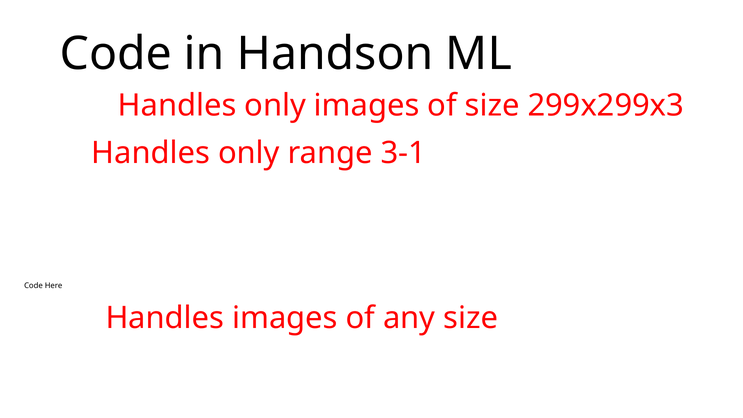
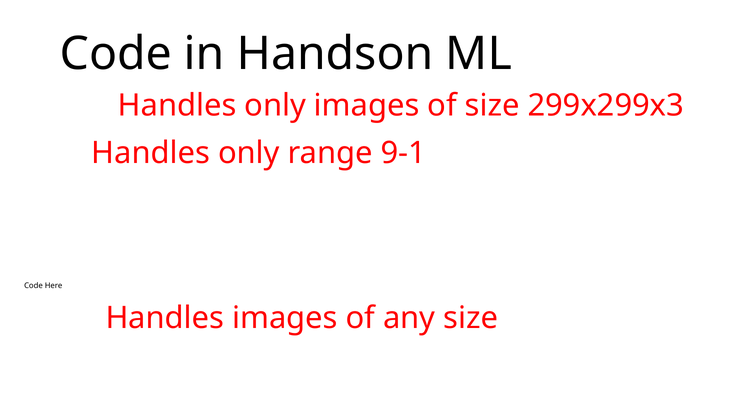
3-1: 3-1 -> 9-1
